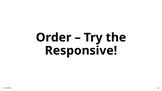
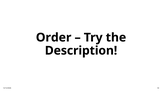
Responsive: Responsive -> Description
